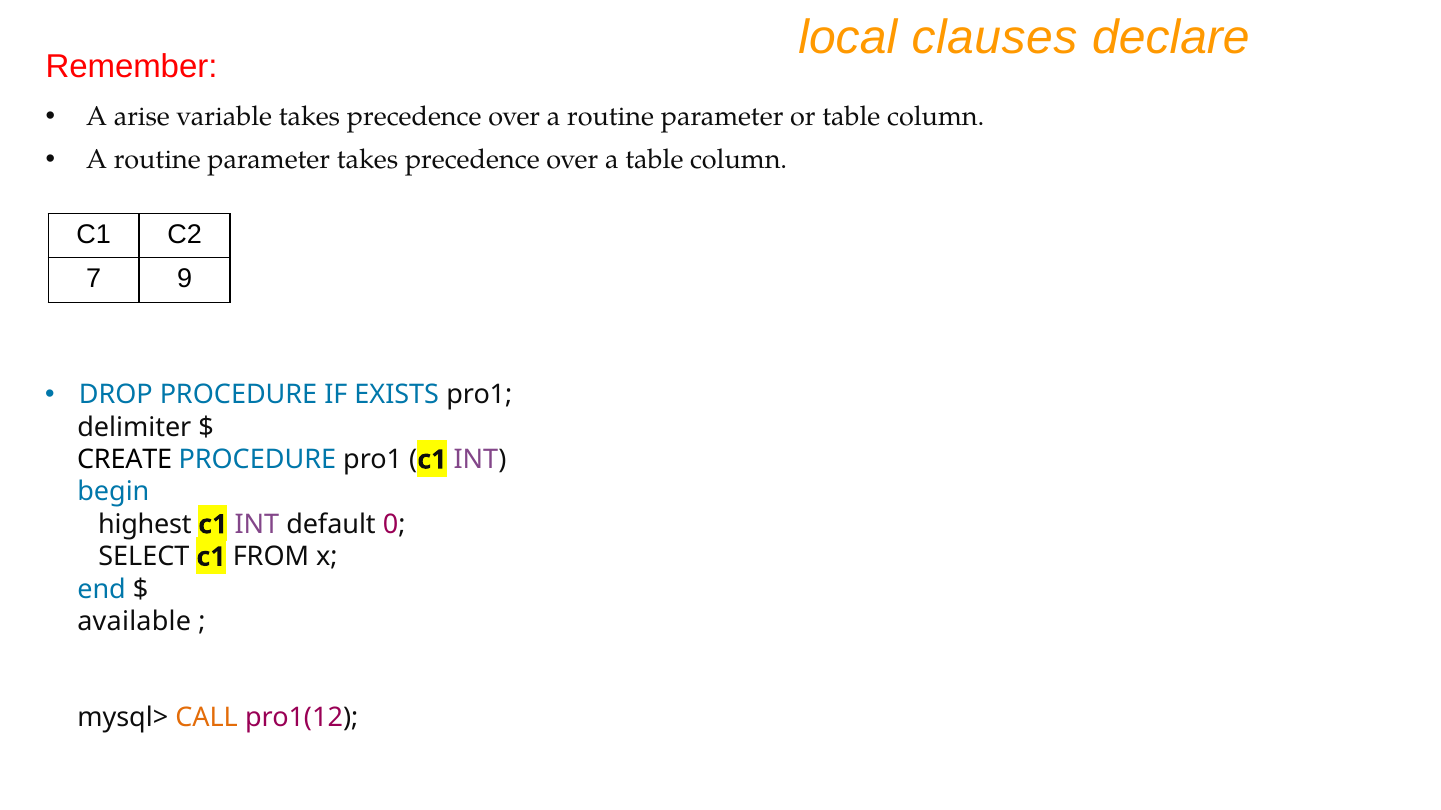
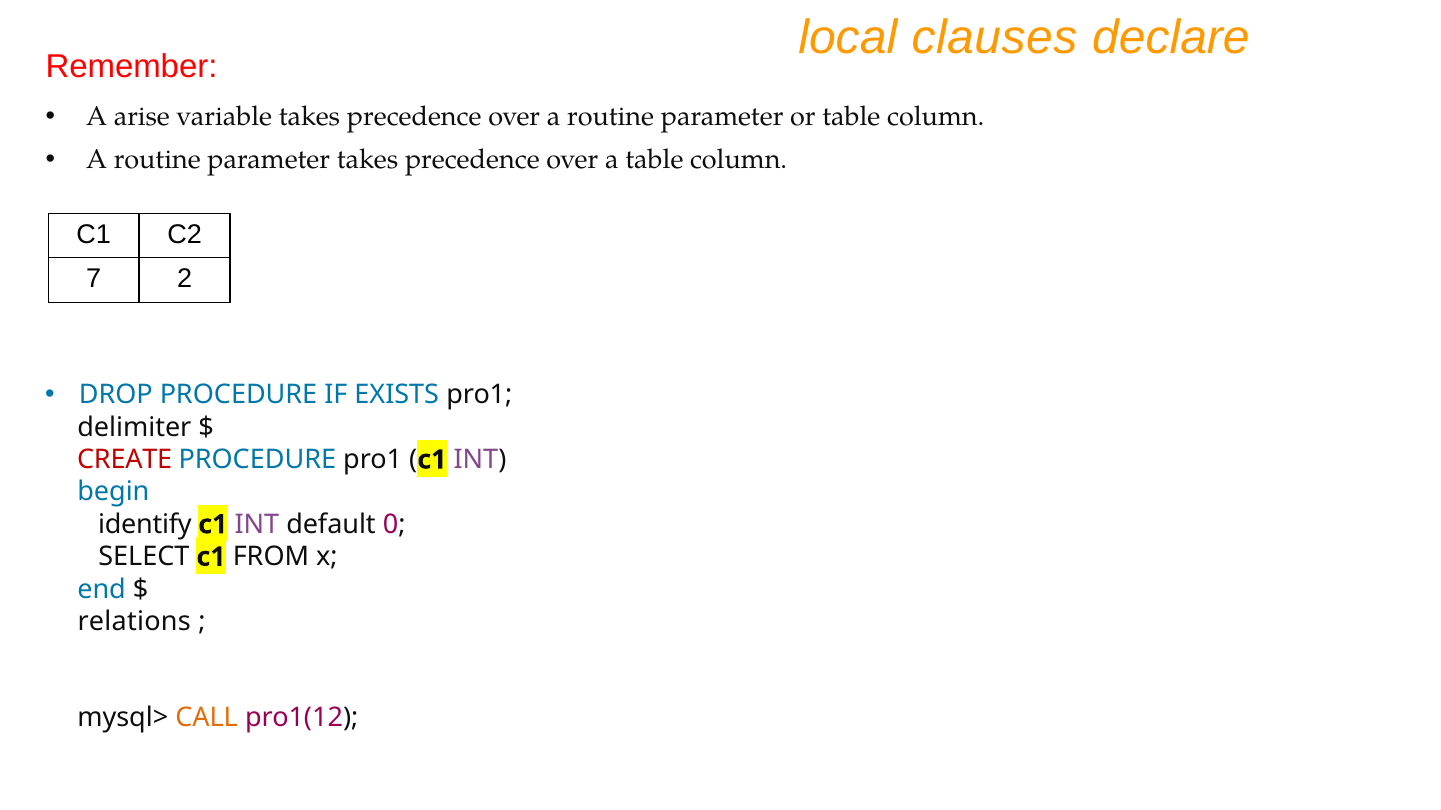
9: 9 -> 2
CREATE colour: black -> red
highest: highest -> identify
available: available -> relations
